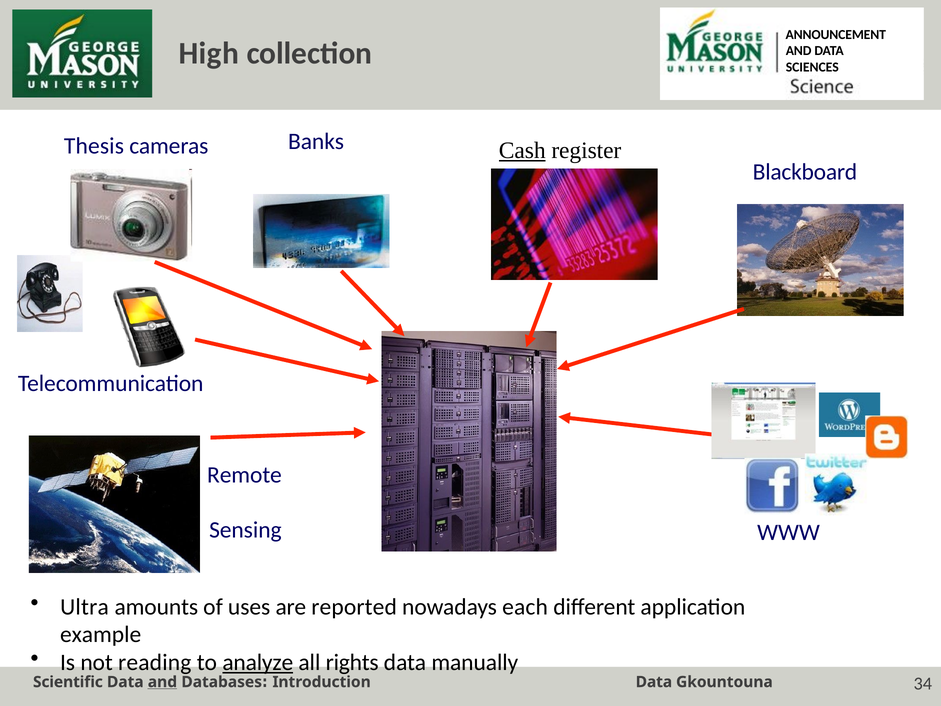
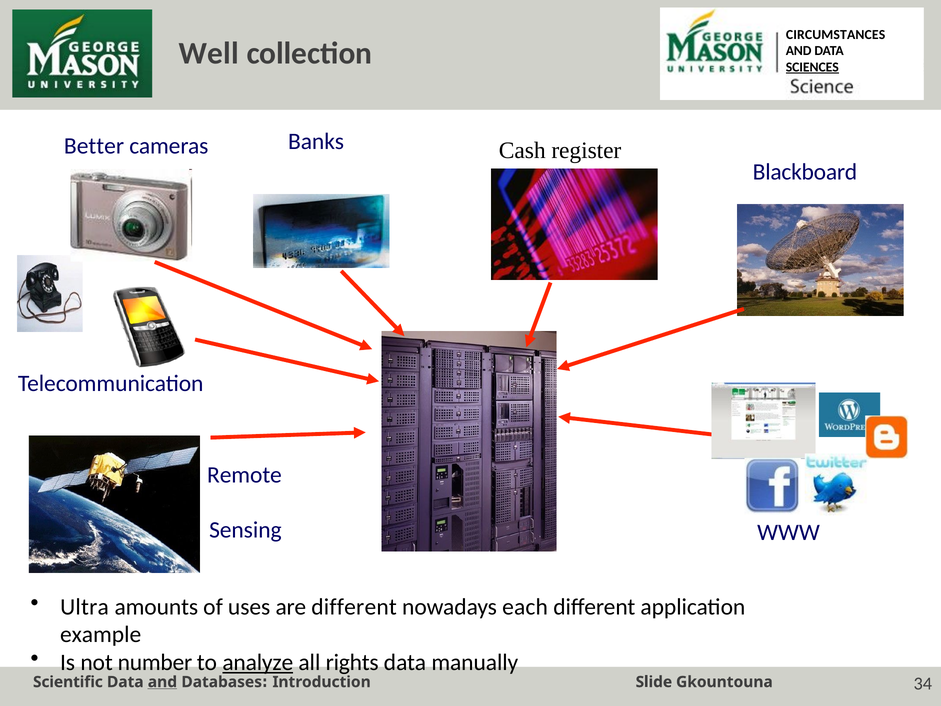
ANNOUNCEMENT: ANNOUNCEMENT -> CIRCUMSTANCES
High: High -> Well
SCIENCES underline: none -> present
Cash underline: present -> none
Thesis: Thesis -> Better
are reported: reported -> different
reading: reading -> number
Introduction Data: Data -> Slide
